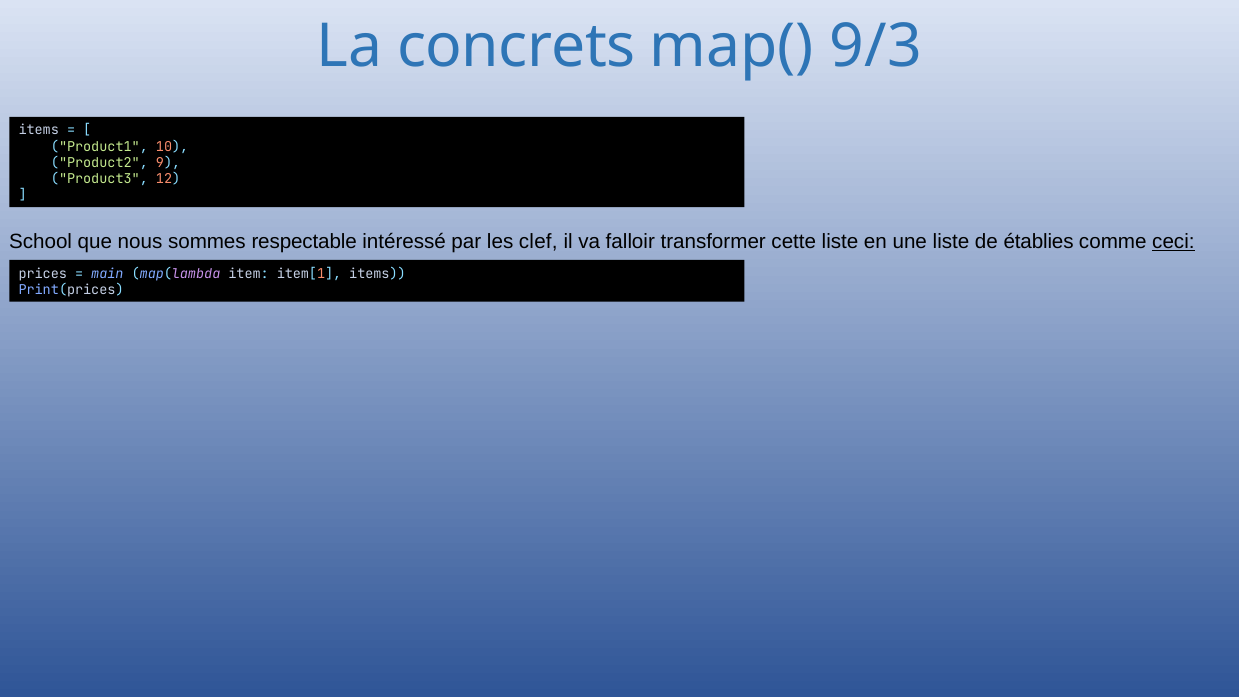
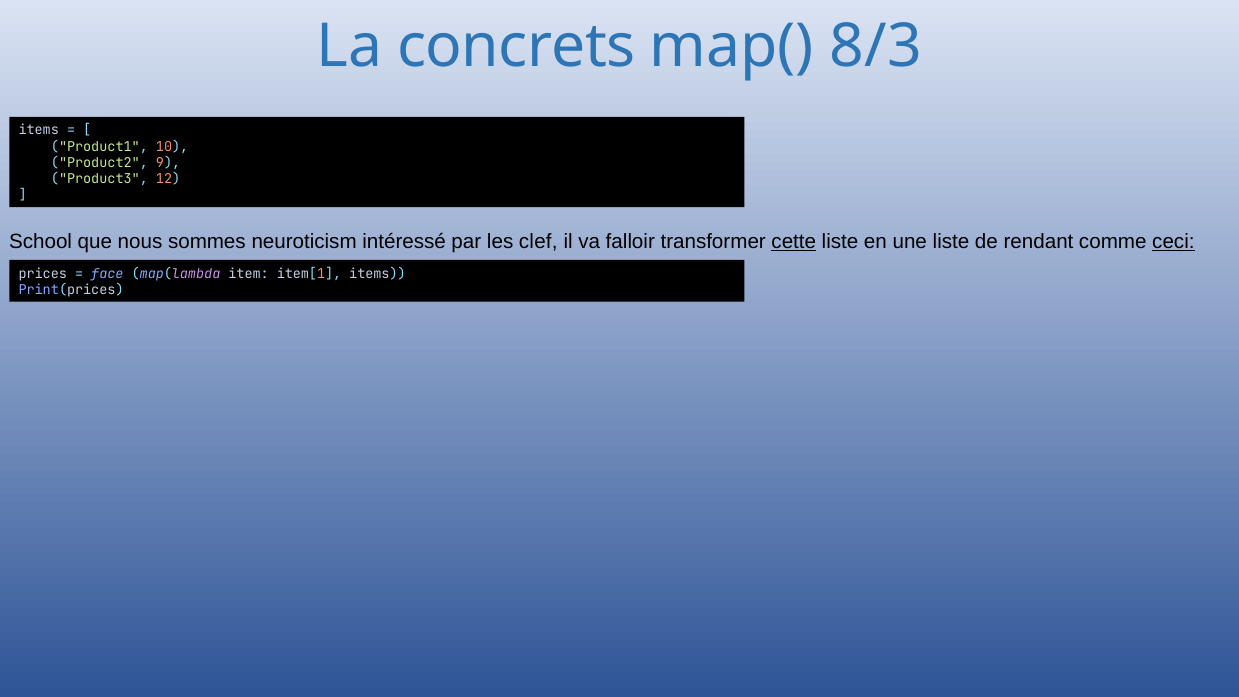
9/3: 9/3 -> 8/3
respectable: respectable -> neuroticism
cette underline: none -> present
établies: établies -> rendant
main: main -> face
